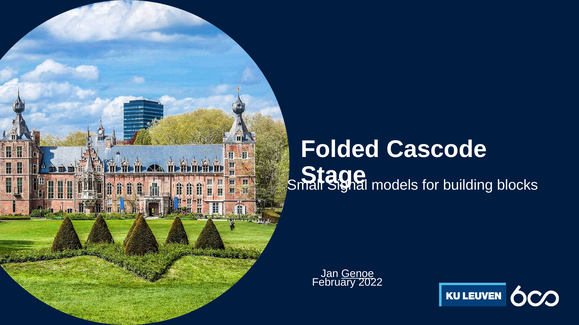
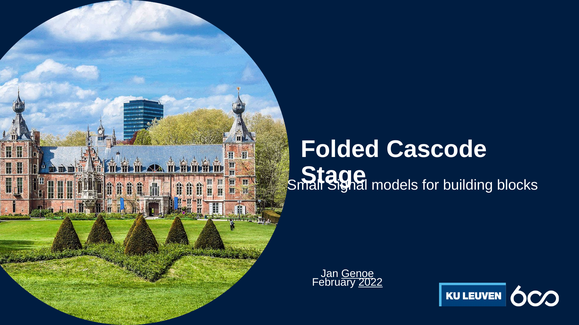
2022 underline: none -> present
